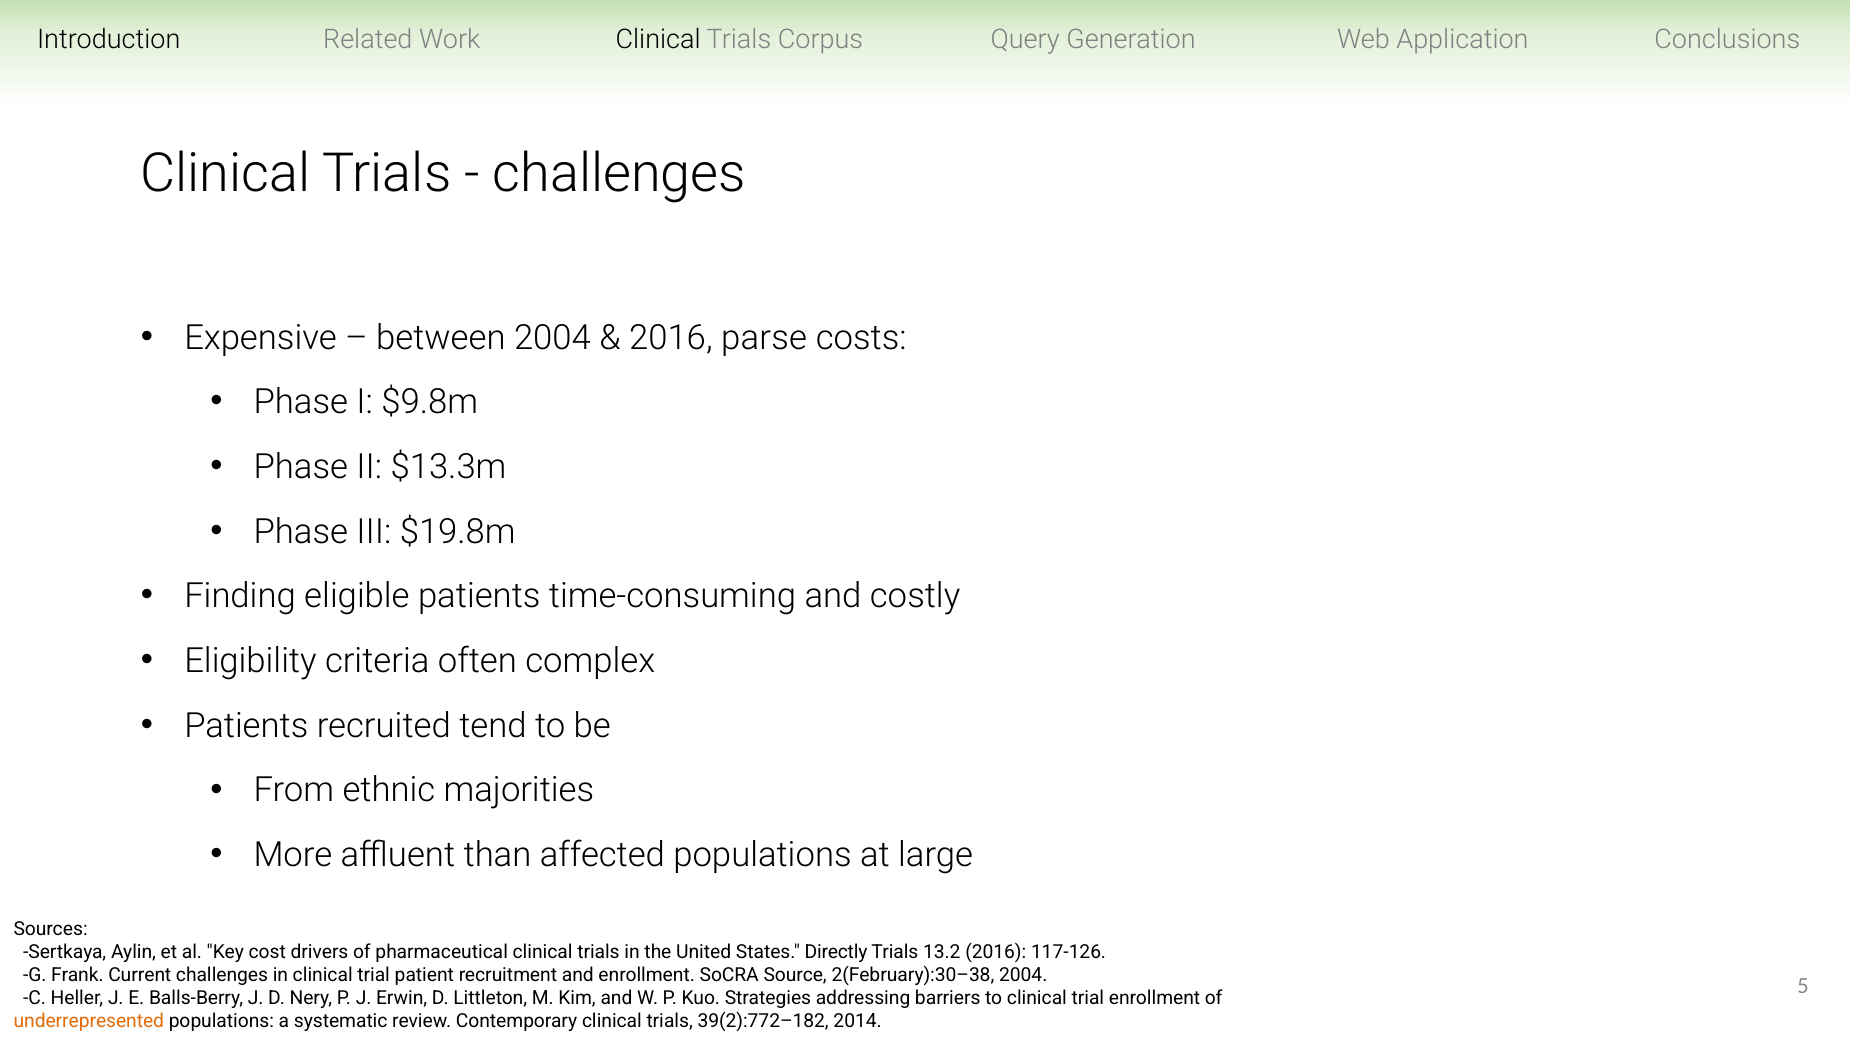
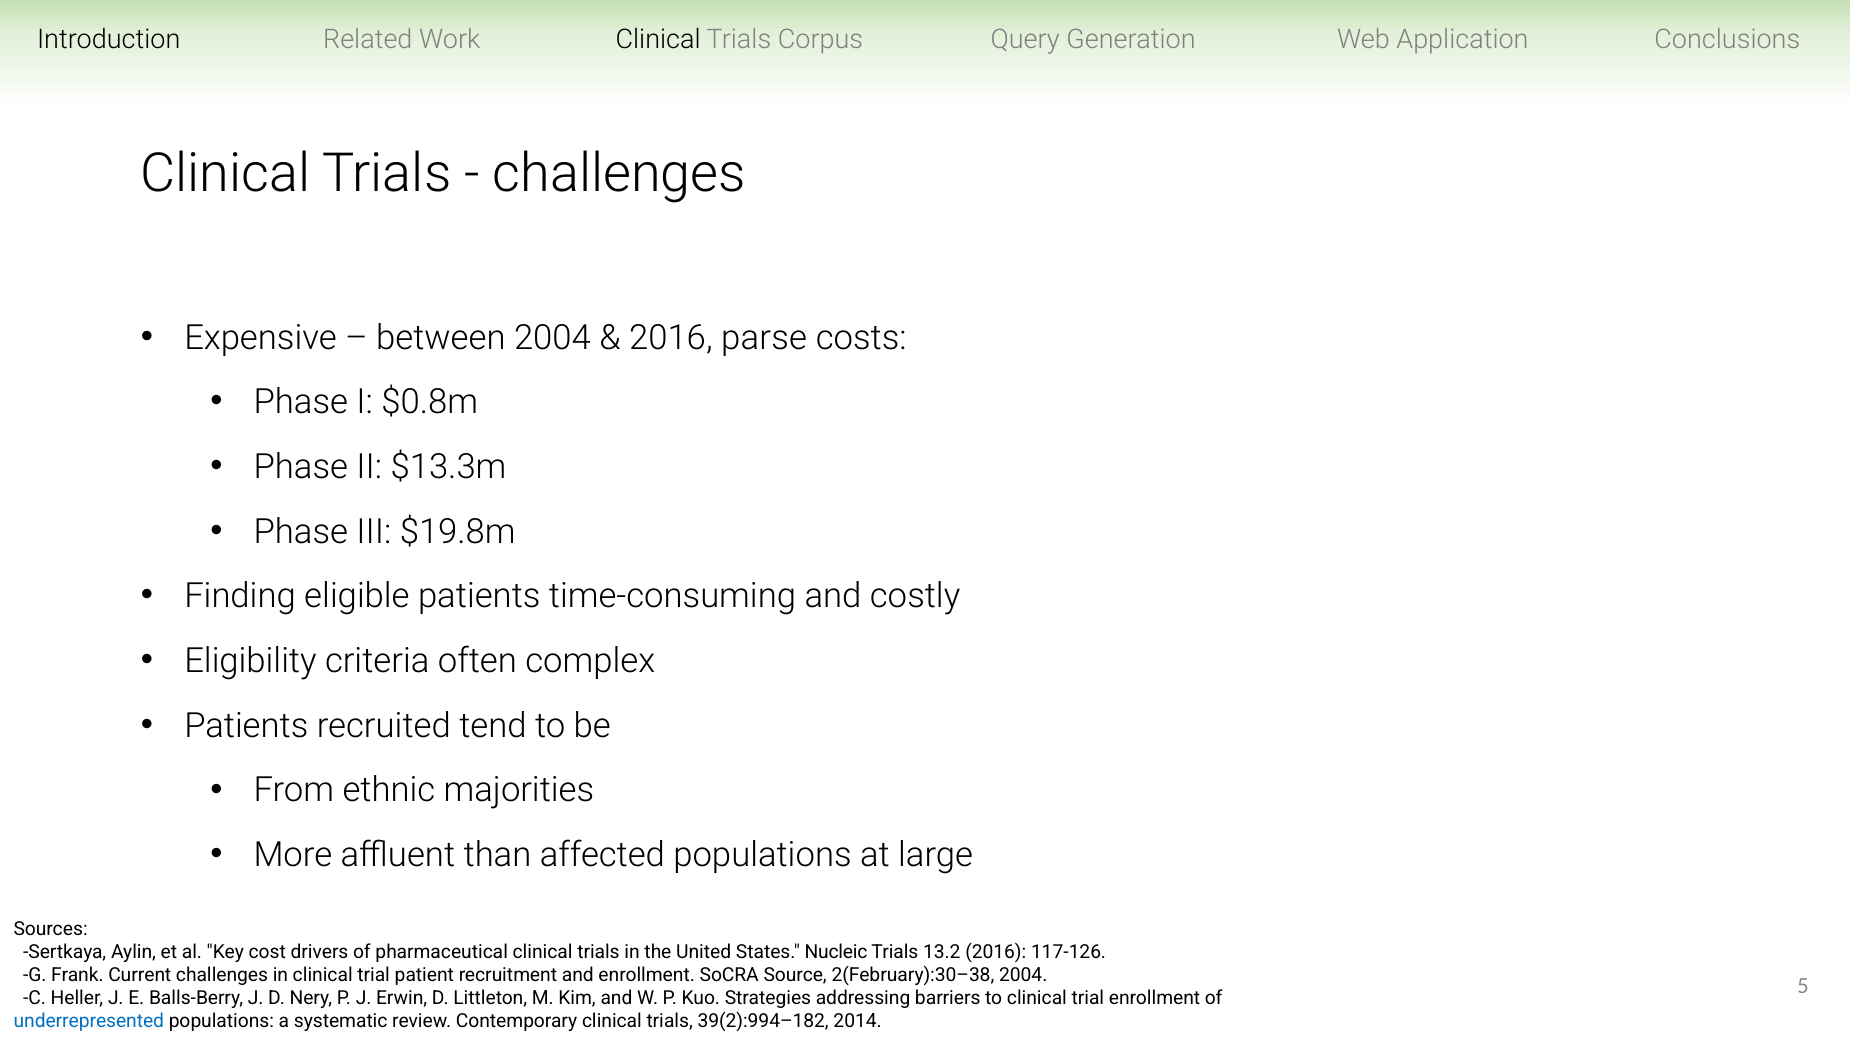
$9.8m: $9.8m -> $0.8m
Directly: Directly -> Nucleic
underrepresented colour: orange -> blue
39(2):772–182: 39(2):772–182 -> 39(2):994–182
